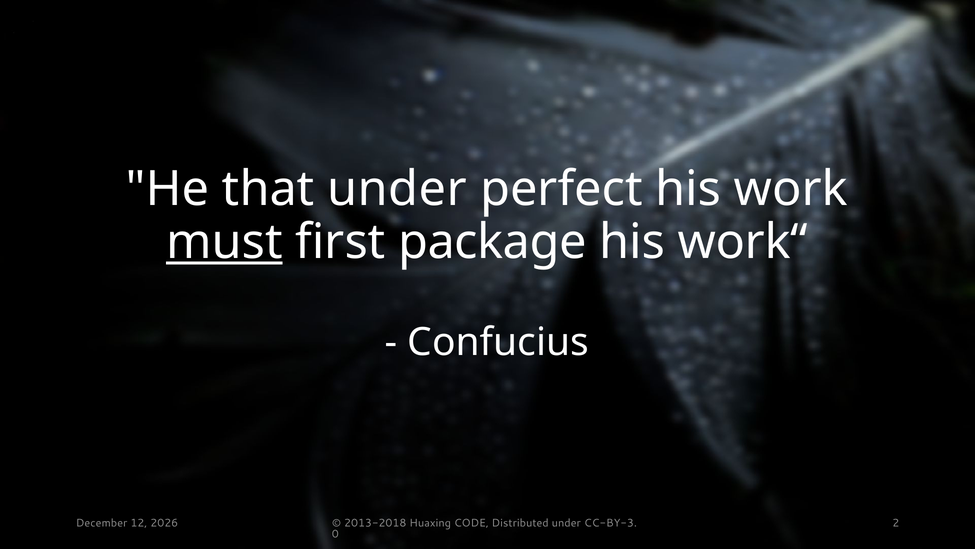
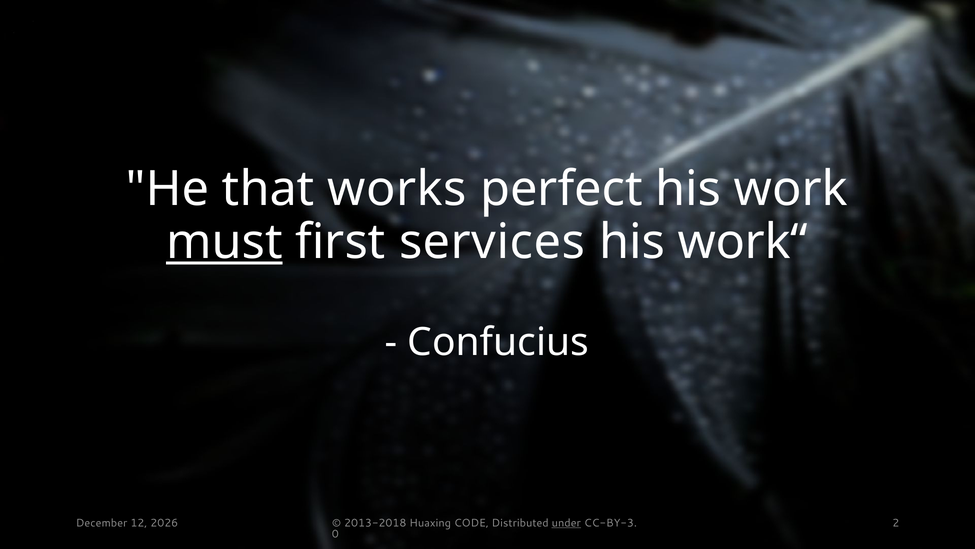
that under: under -> works
package: package -> services
under at (566, 522) underline: none -> present
